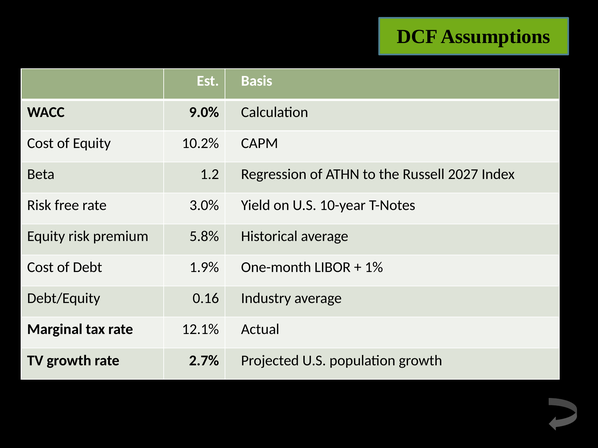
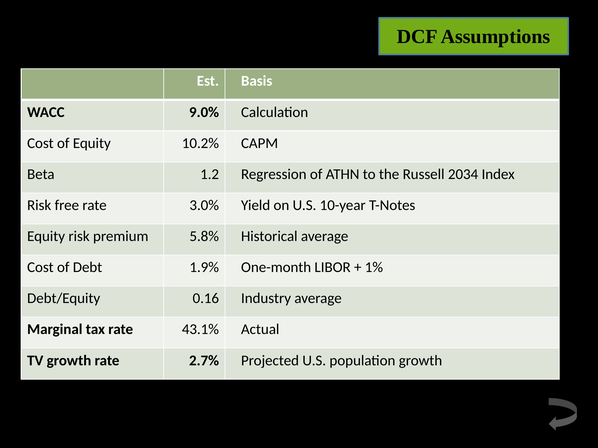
2027: 2027 -> 2034
12.1%: 12.1% -> 43.1%
